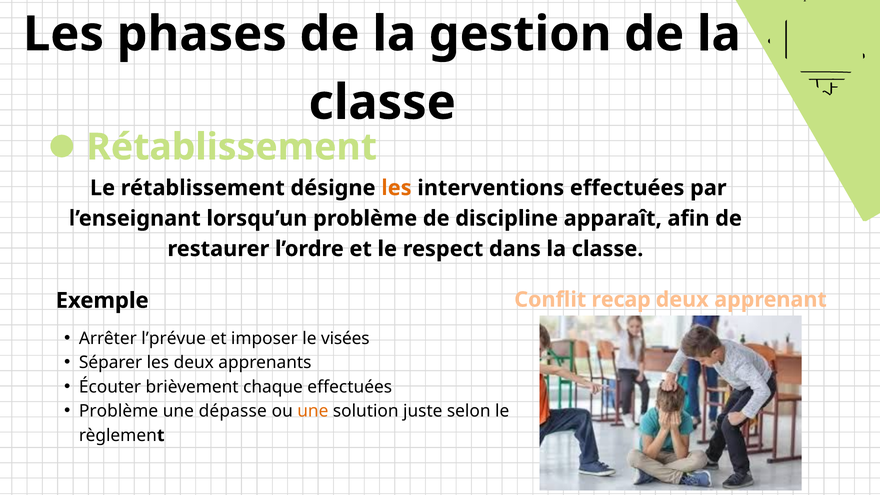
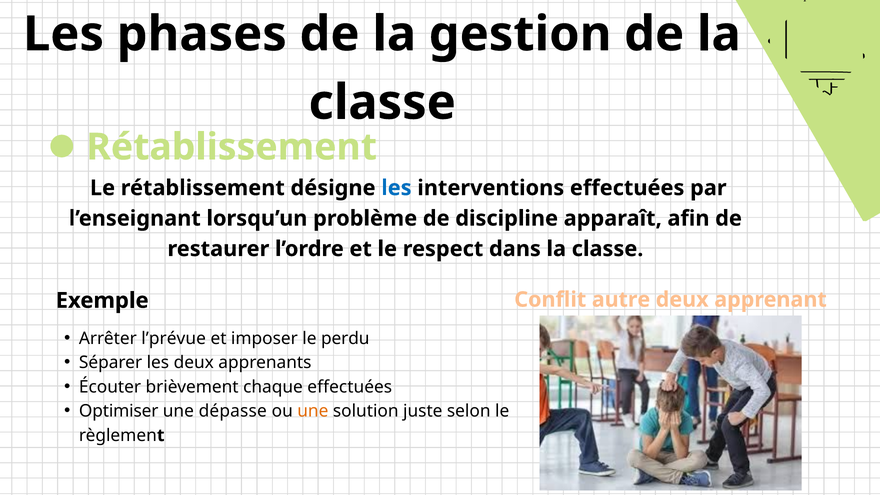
les at (396, 188) colour: orange -> blue
recap: recap -> autre
visées: visées -> perdu
Problème at (119, 411): Problème -> Optimiser
